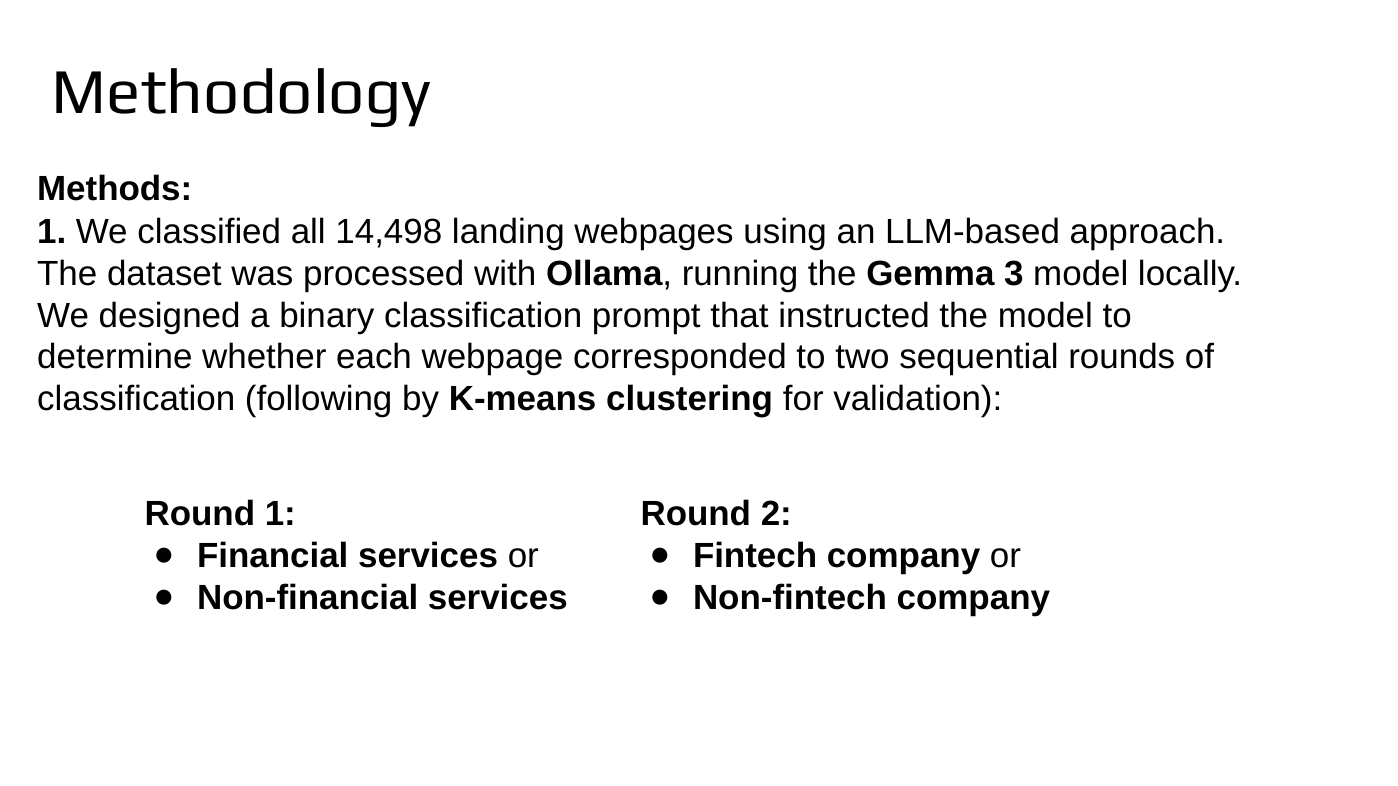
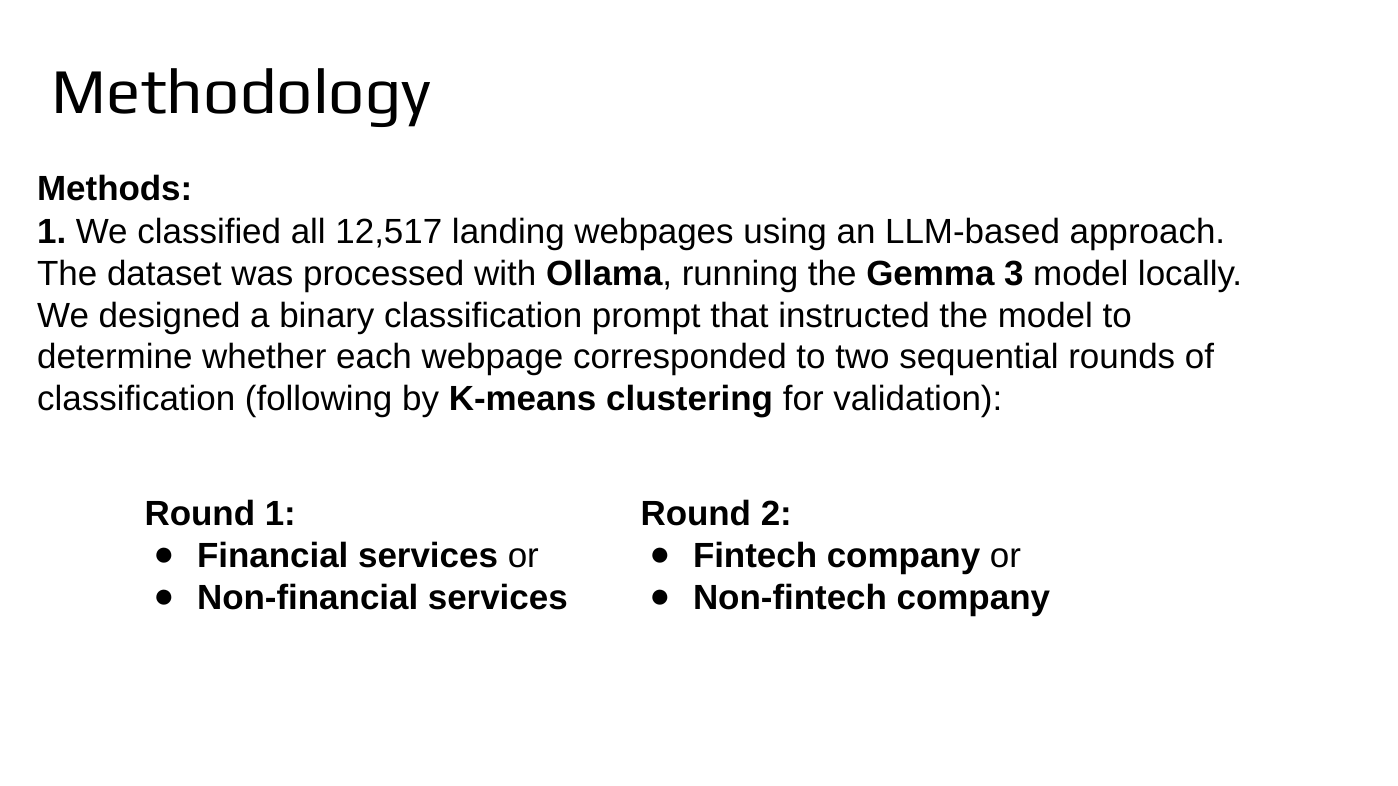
14,498: 14,498 -> 12,517
